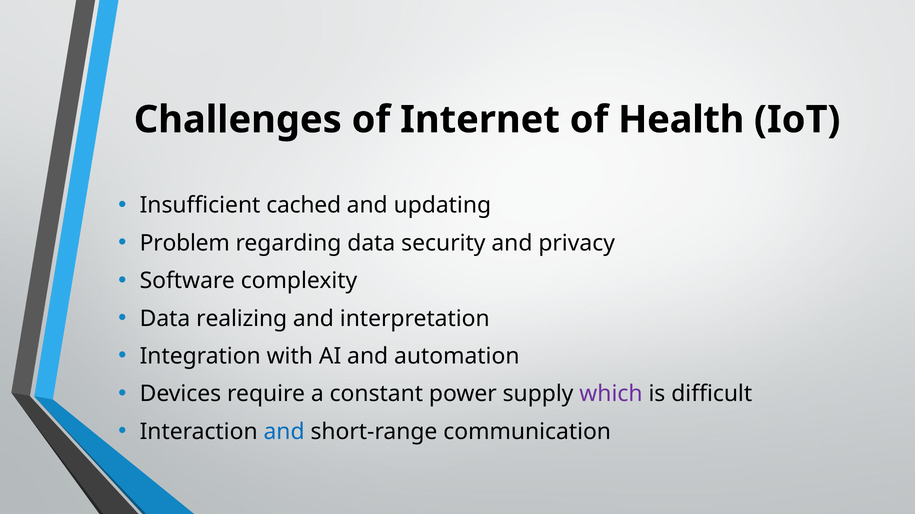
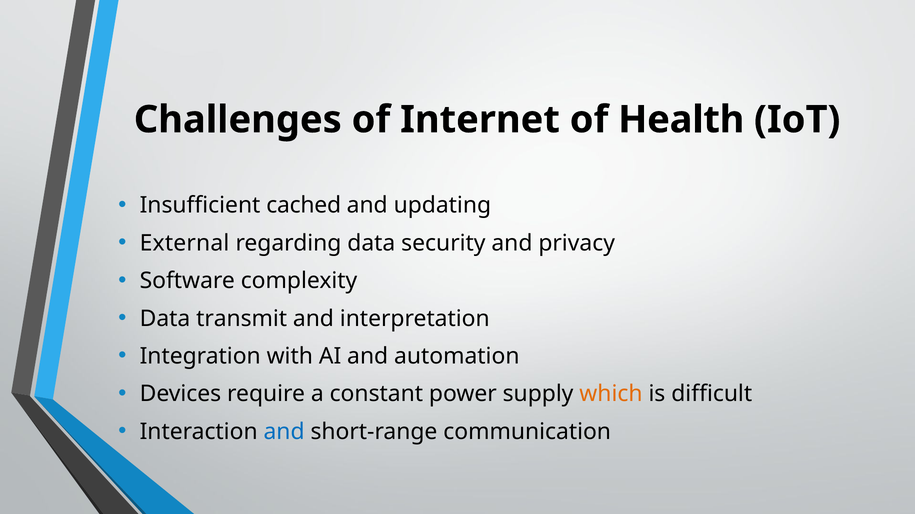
Problem: Problem -> External
realizing: realizing -> transmit
which colour: purple -> orange
